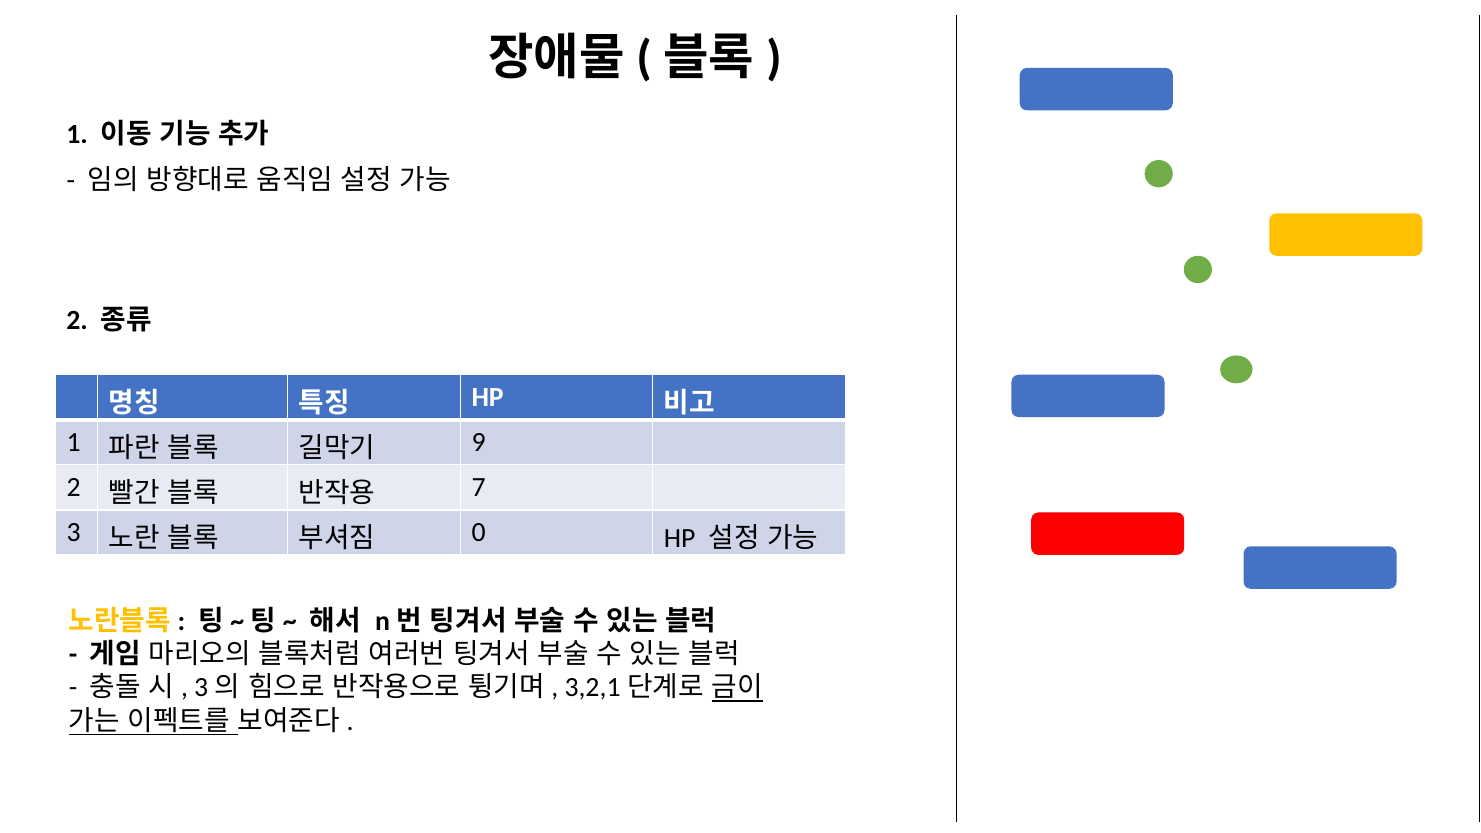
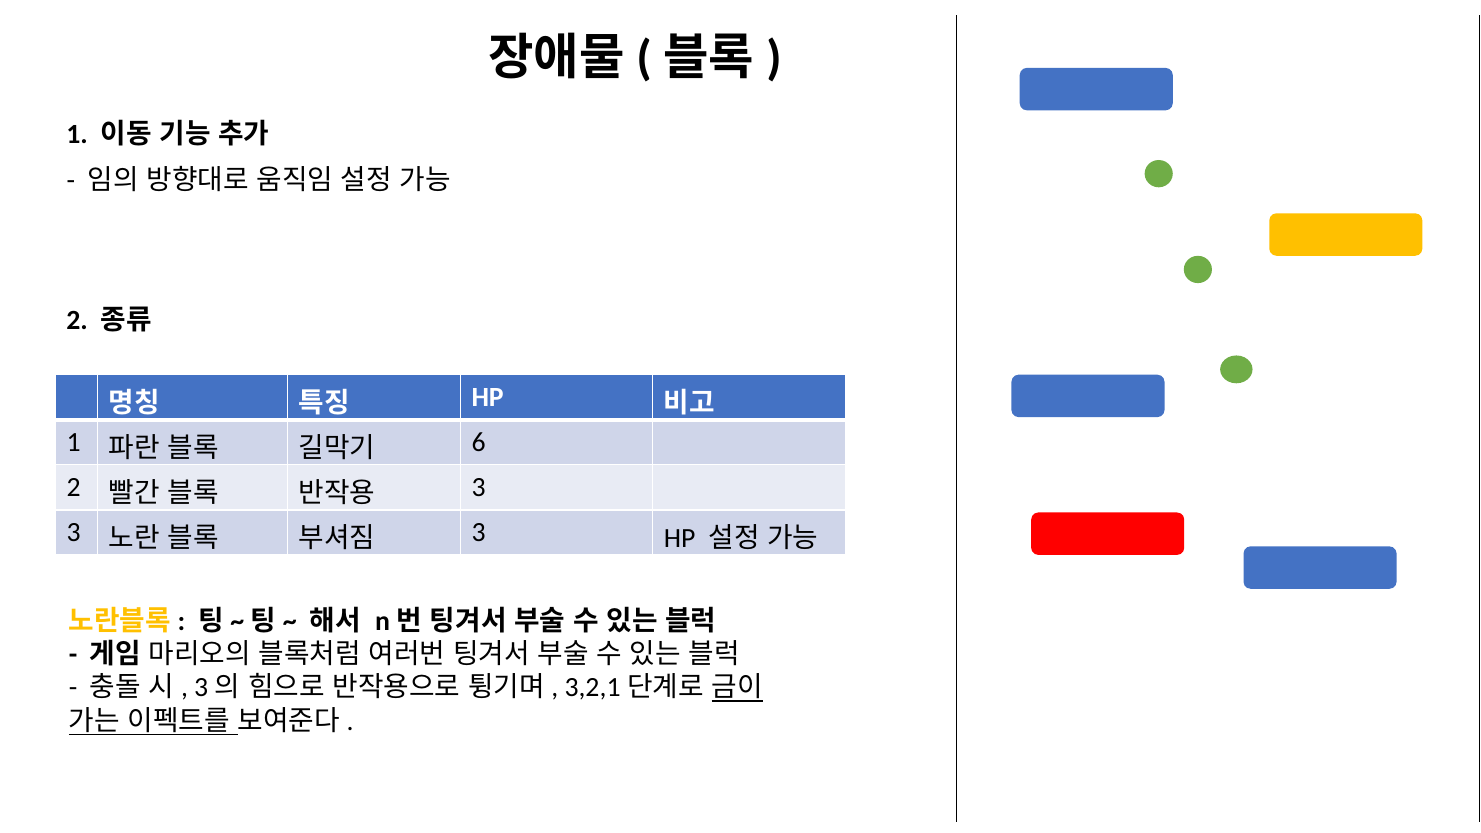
9: 9 -> 6
7 at (479, 488): 7 -> 3
0 at (479, 533): 0 -> 3
